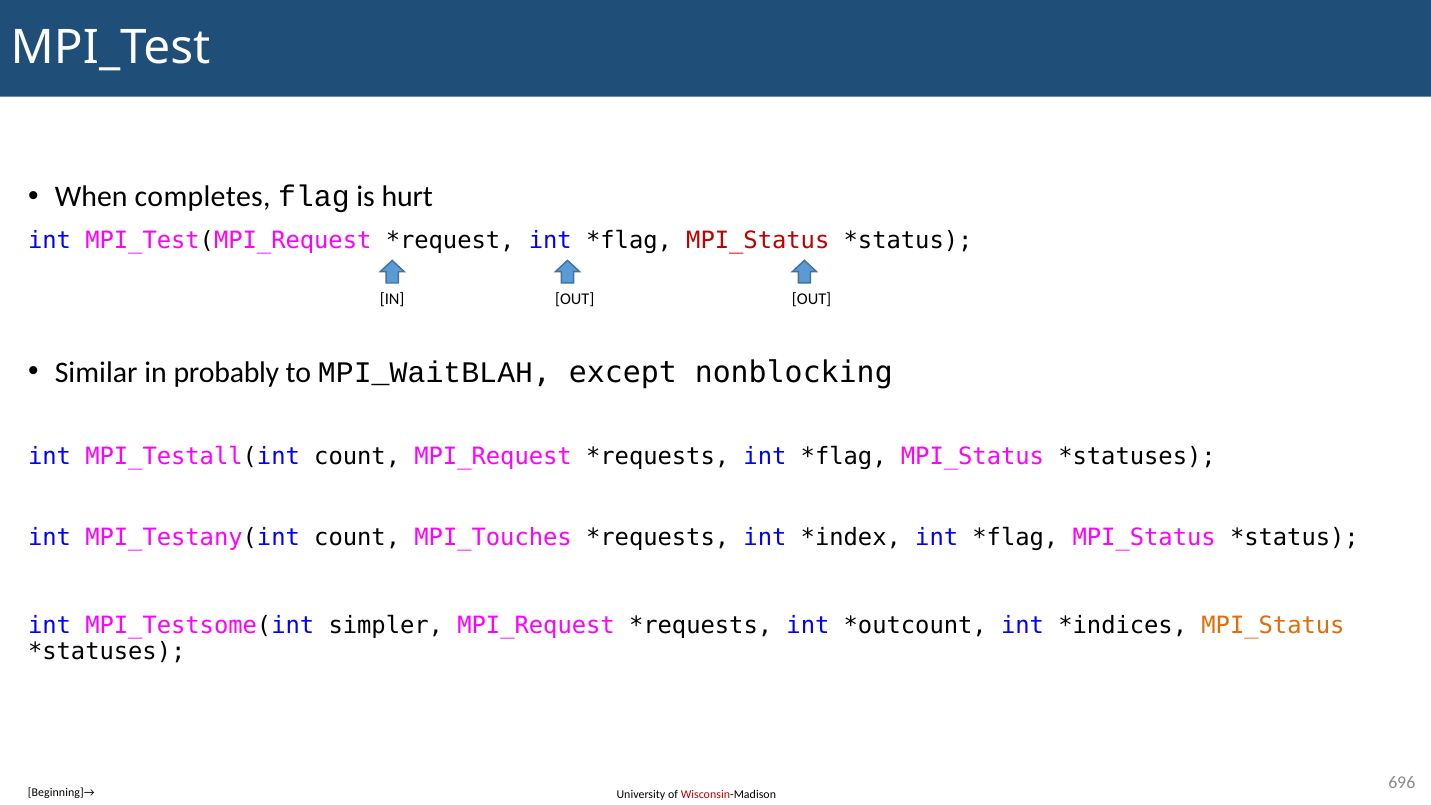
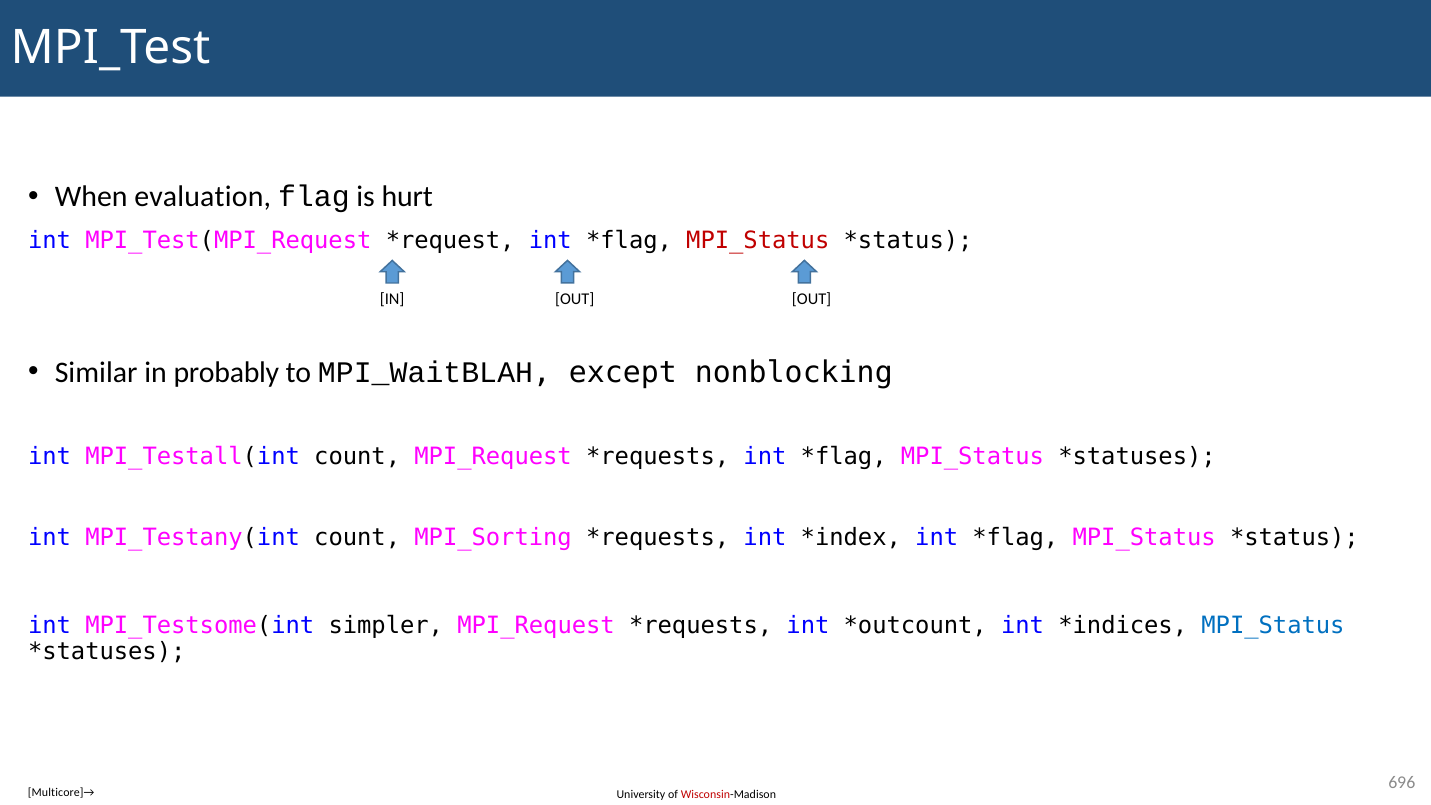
completes: completes -> evaluation
MPI_Touches: MPI_Touches -> MPI_Sorting
MPI_Status at (1273, 626) colour: orange -> blue
Beginning]→: Beginning]→ -> Multicore]→
